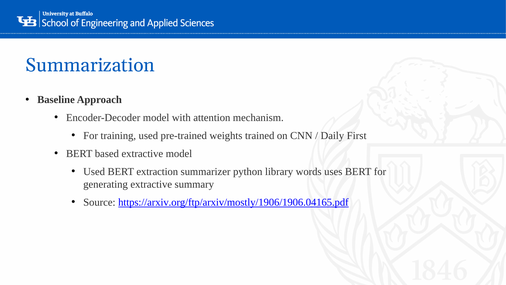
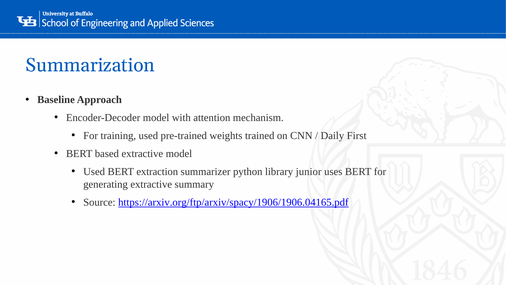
words: words -> junior
https://arxiv.org/ftp/arxiv/mostly/1906/1906.04165.pdf: https://arxiv.org/ftp/arxiv/mostly/1906/1906.04165.pdf -> https://arxiv.org/ftp/arxiv/spacy/1906/1906.04165.pdf
